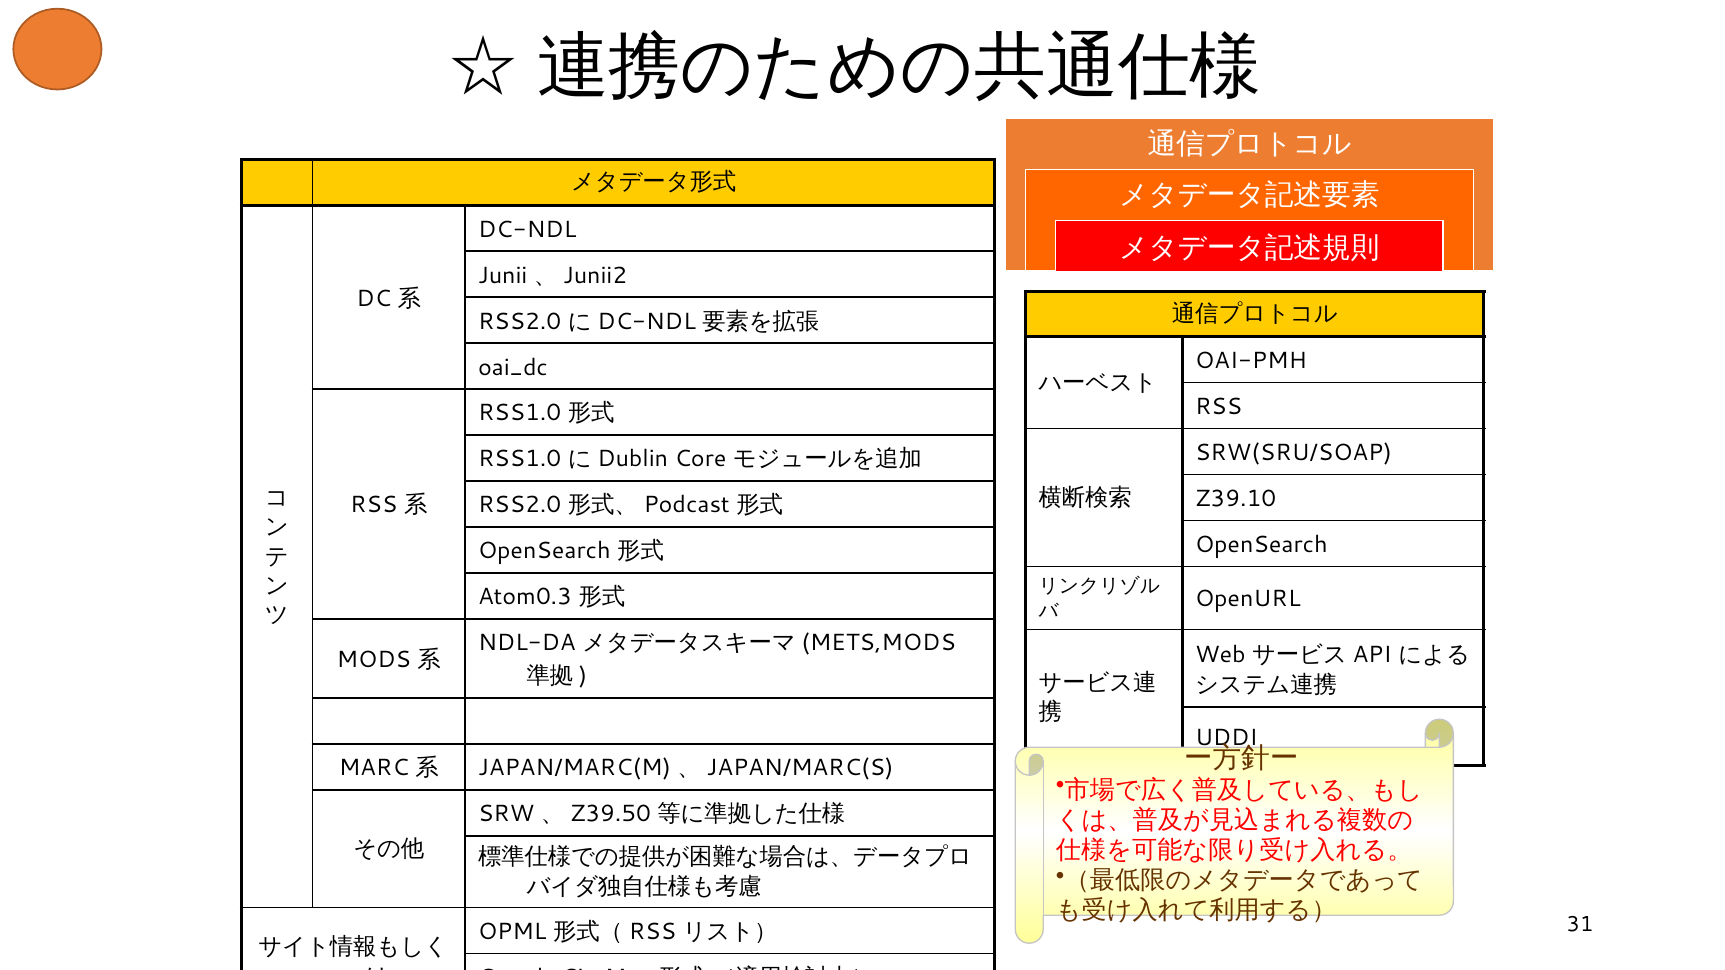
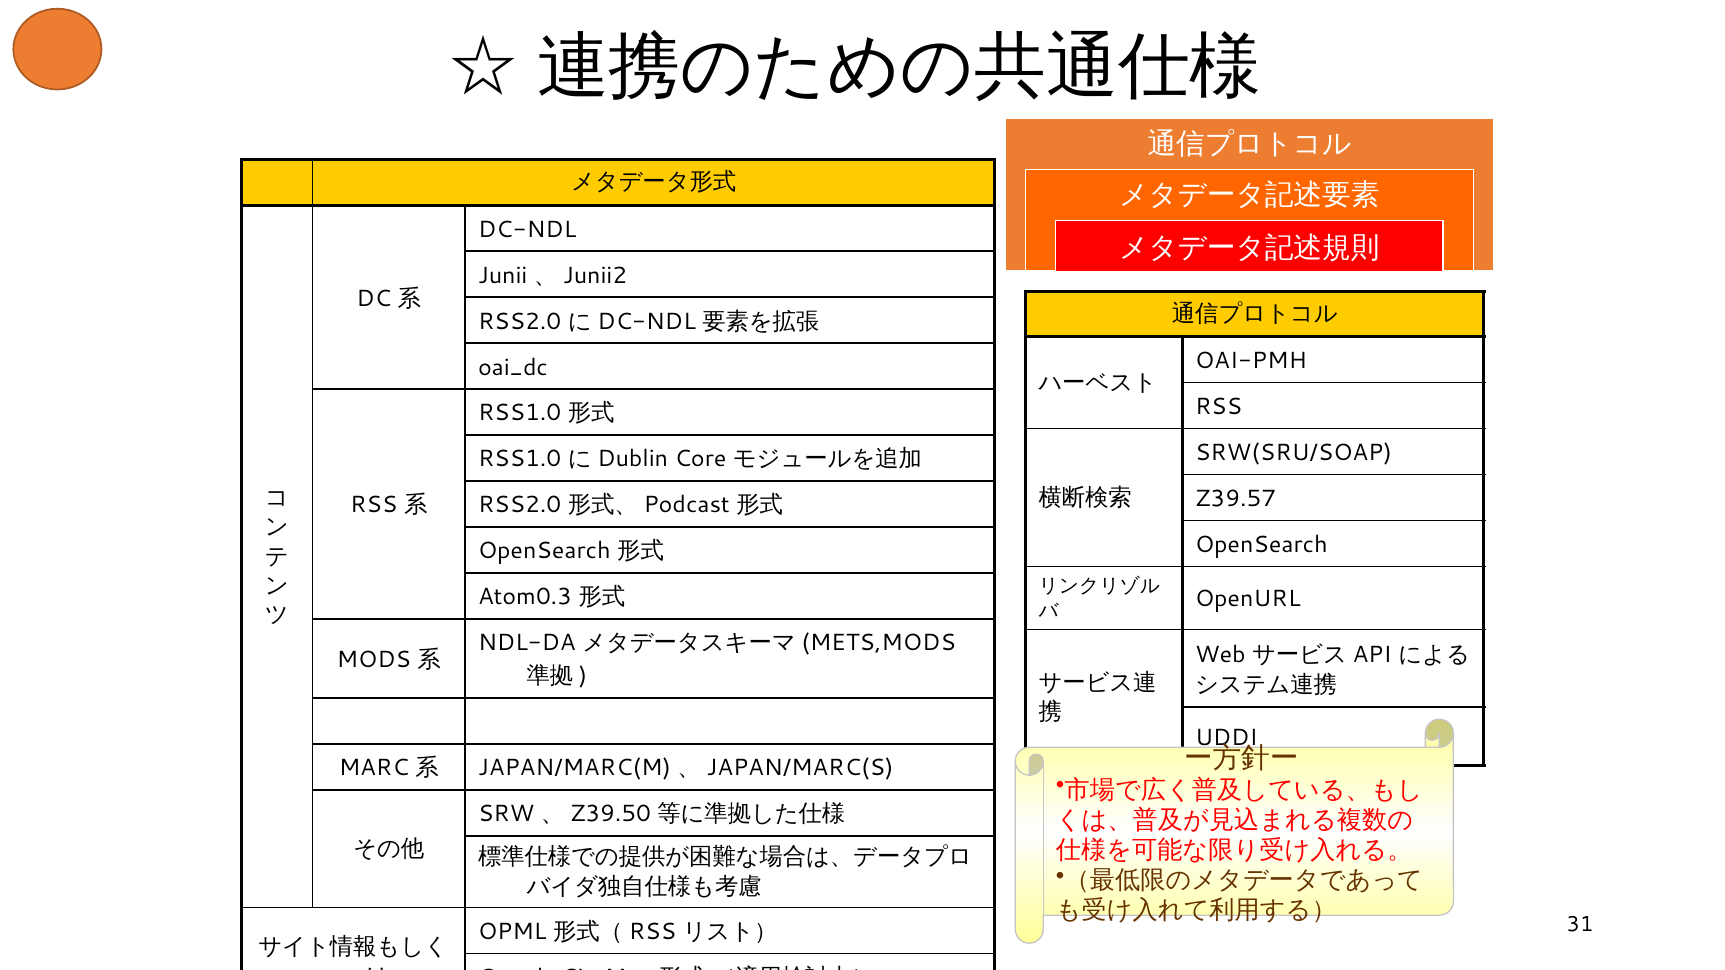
Z39.10: Z39.10 -> Z39.57
